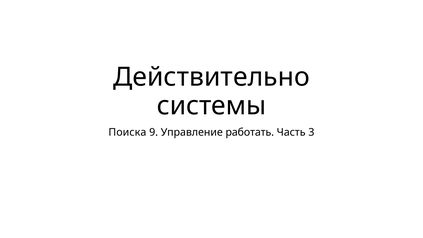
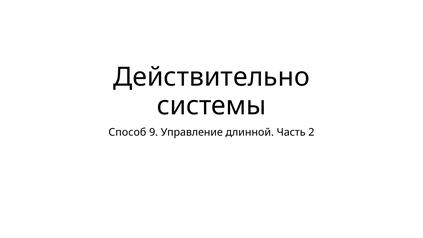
Поиска: Поиска -> Способ
работать: работать -> длинной
3: 3 -> 2
